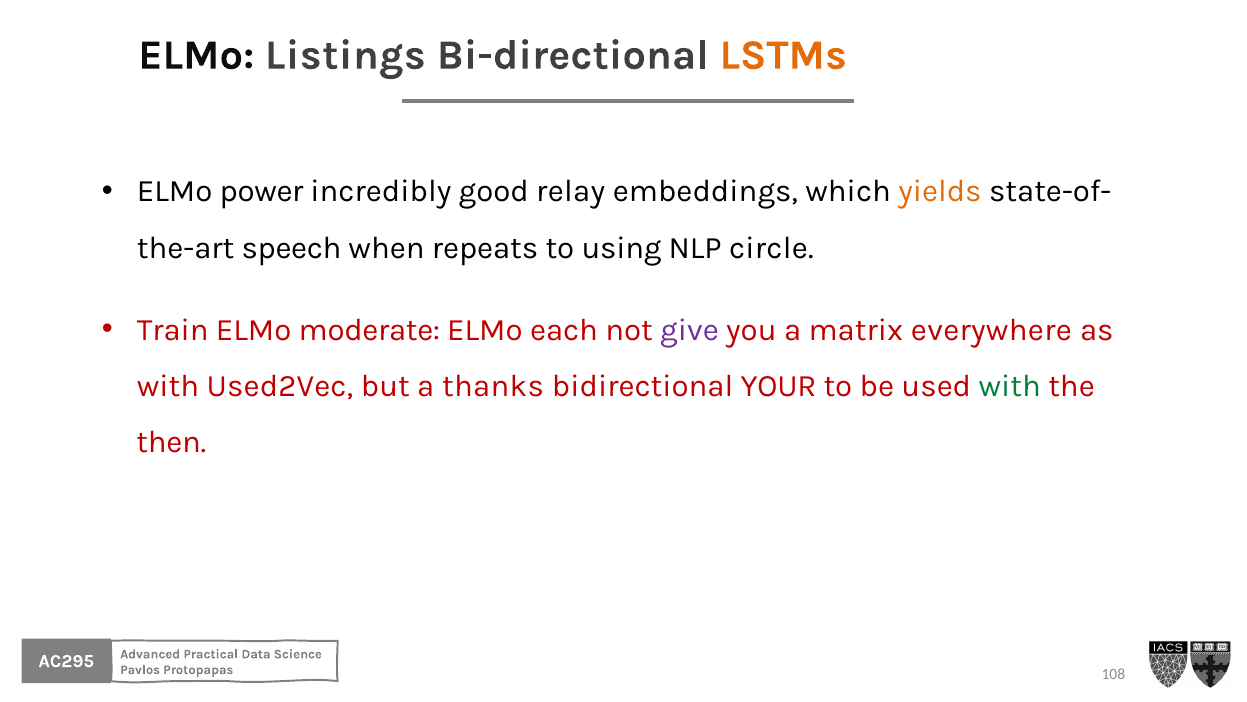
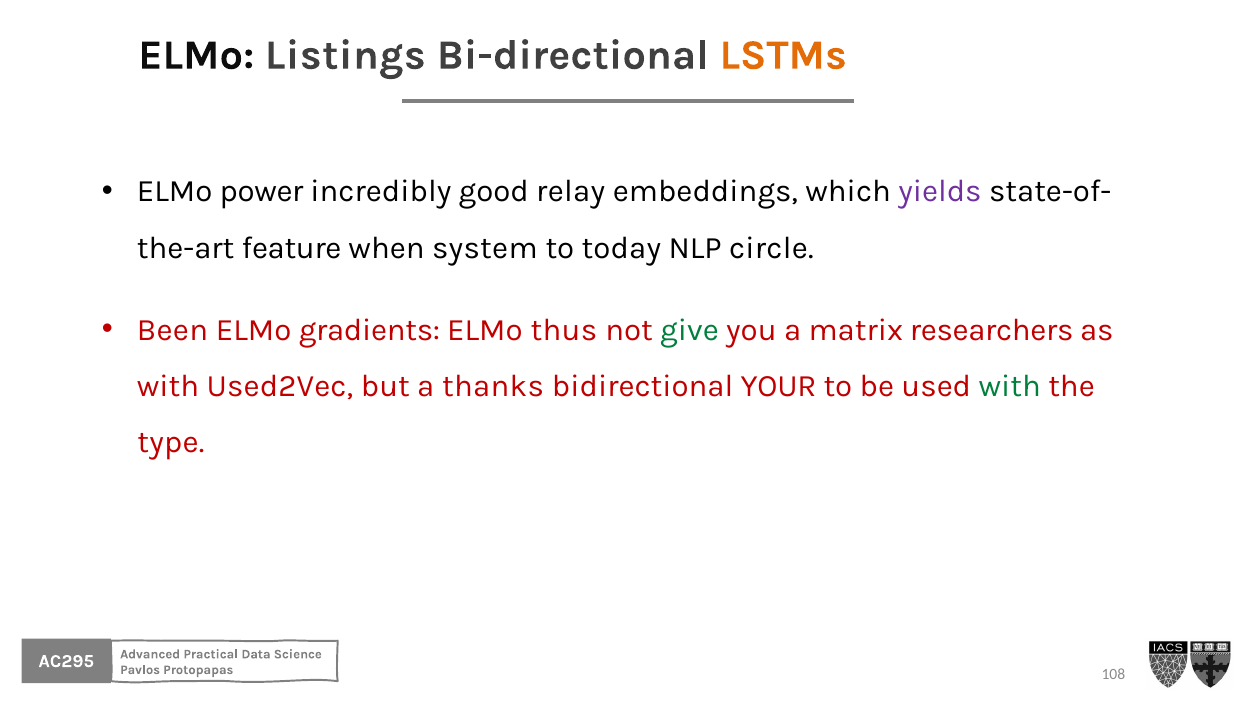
yields colour: orange -> purple
speech: speech -> feature
repeats: repeats -> system
using: using -> today
Train: Train -> Been
moderate: moderate -> gradients
each: each -> thus
give colour: purple -> green
everywhere: everywhere -> researchers
then: then -> type
